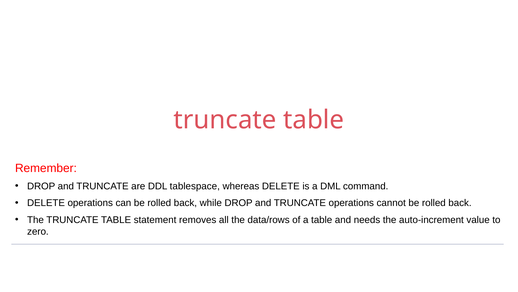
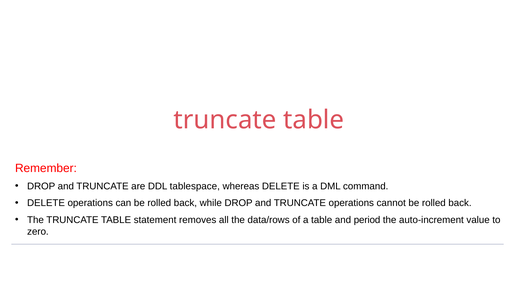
needs: needs -> period
